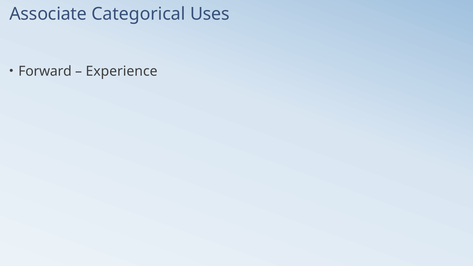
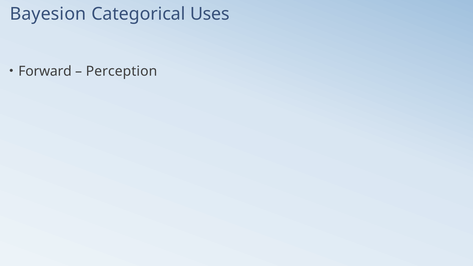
Associate: Associate -> Bayesion
Experience: Experience -> Perception
